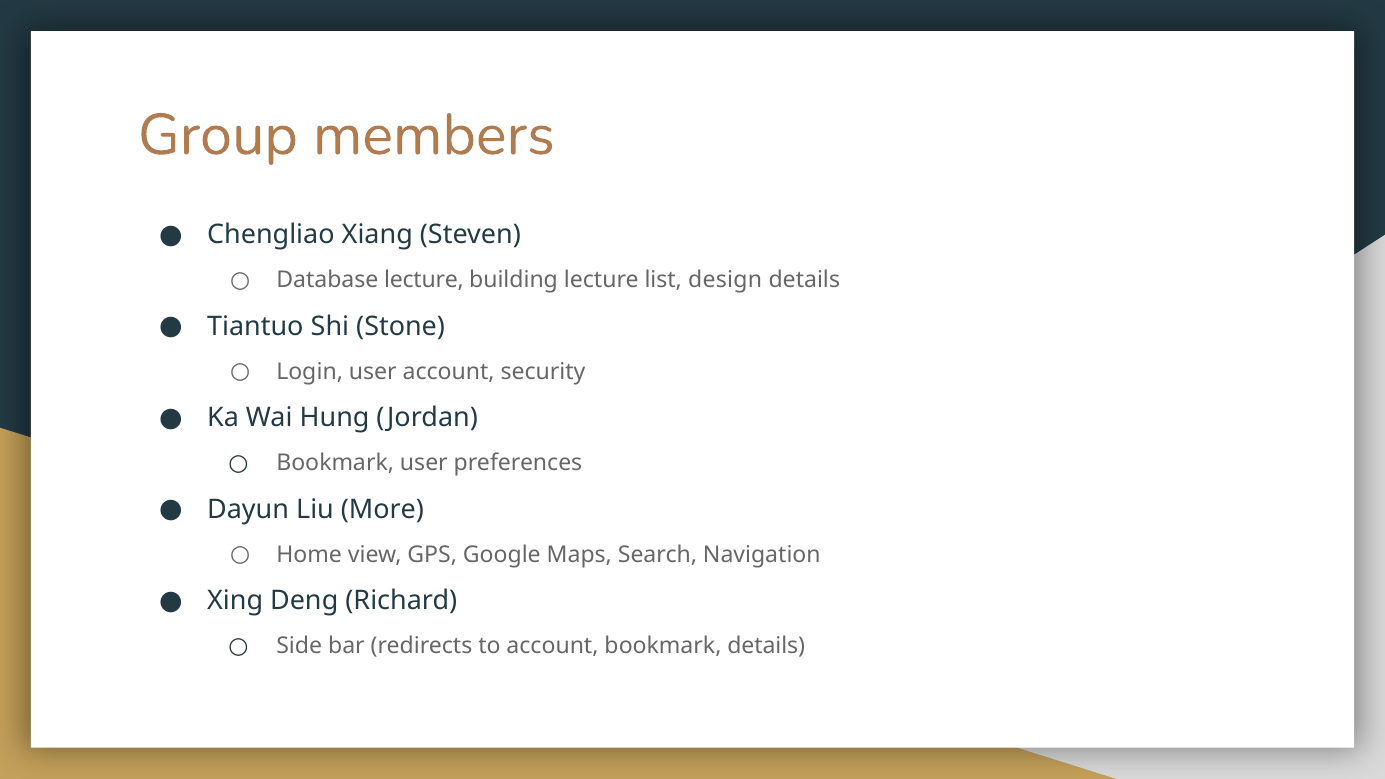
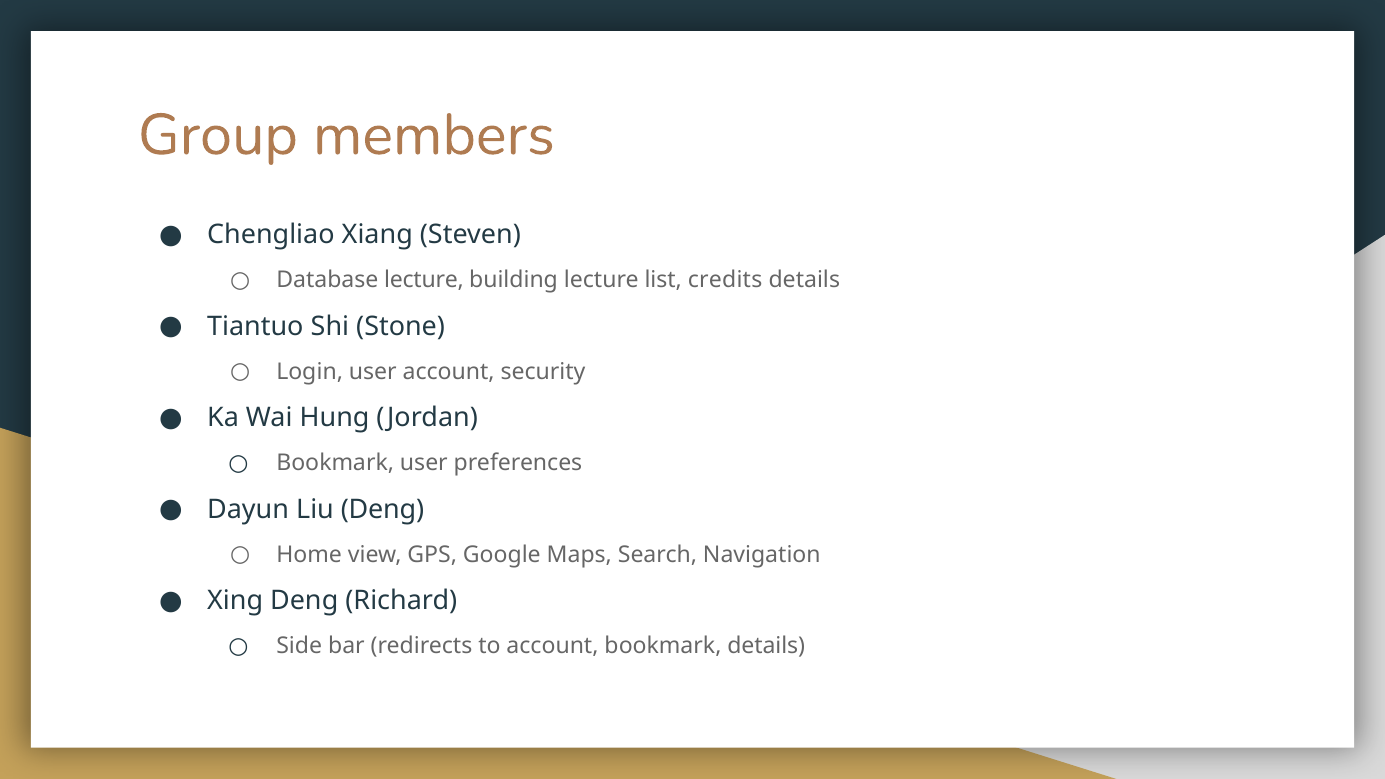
design: design -> credits
Liu More: More -> Deng
